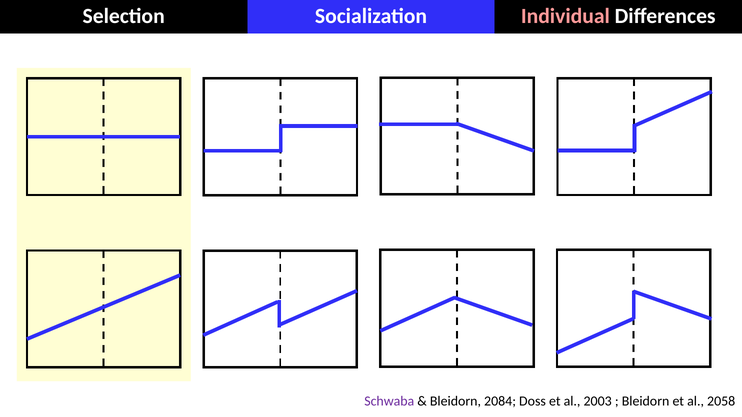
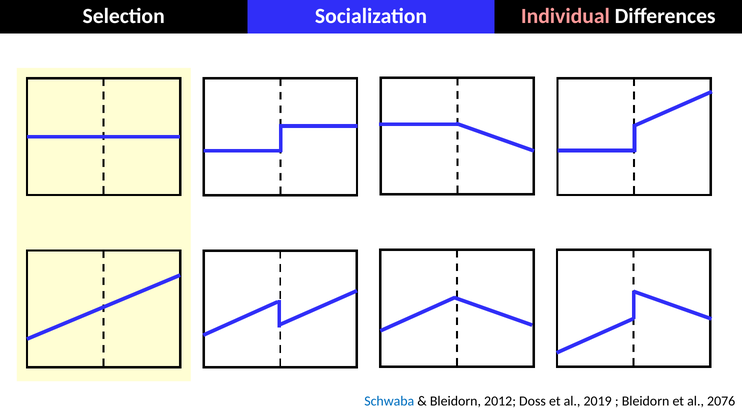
Schwaba colour: purple -> blue
2084: 2084 -> 2012
2003: 2003 -> 2019
2058: 2058 -> 2076
